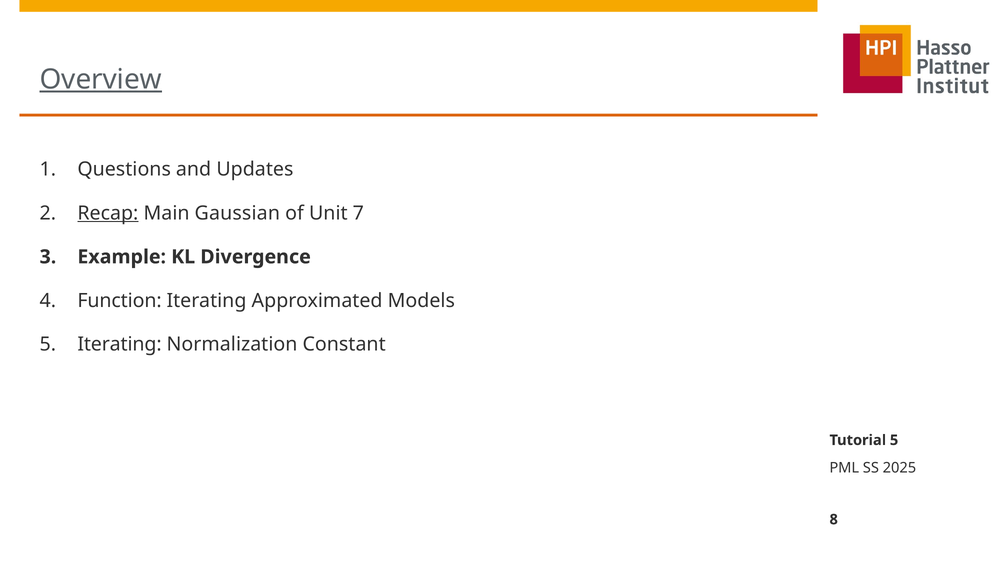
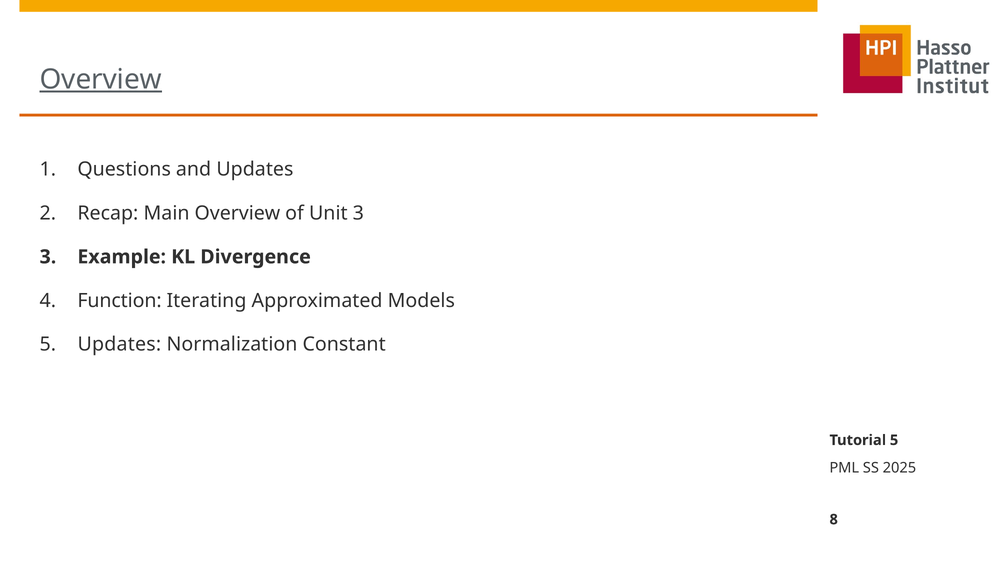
Recap underline: present -> none
Main Gaussian: Gaussian -> Overview
Unit 7: 7 -> 3
5 Iterating: Iterating -> Updates
